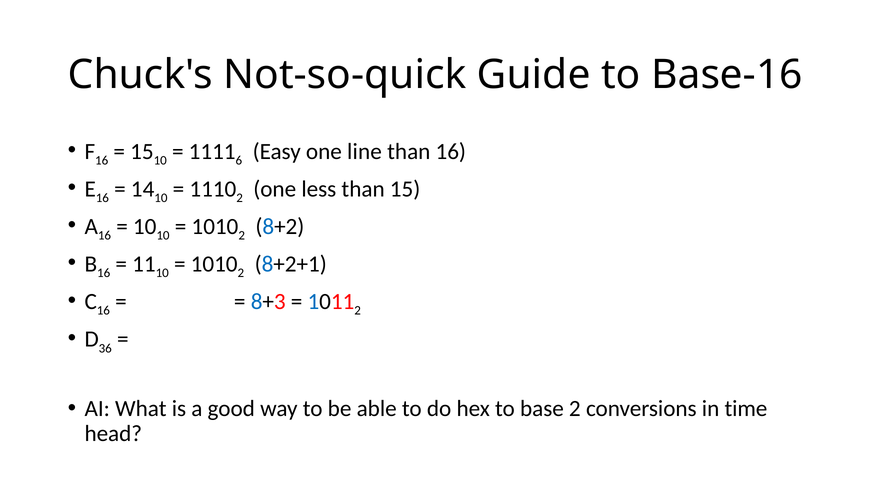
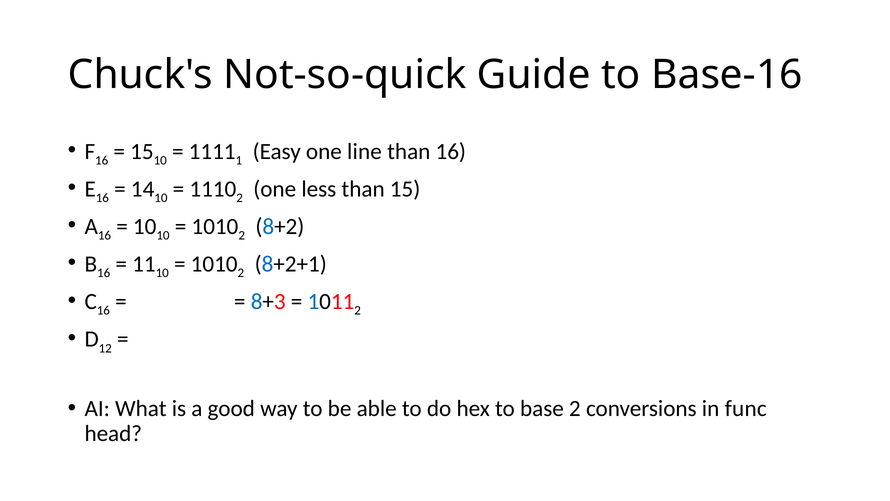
6: 6 -> 1
36: 36 -> 12
time: time -> func
